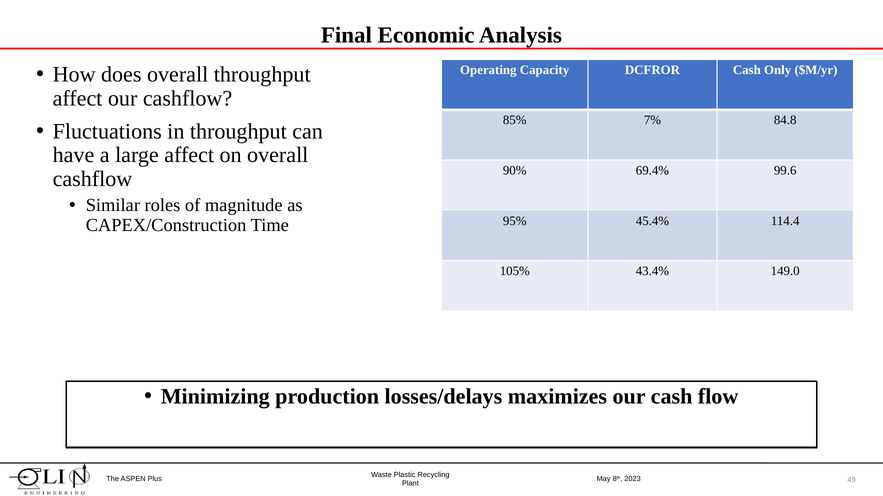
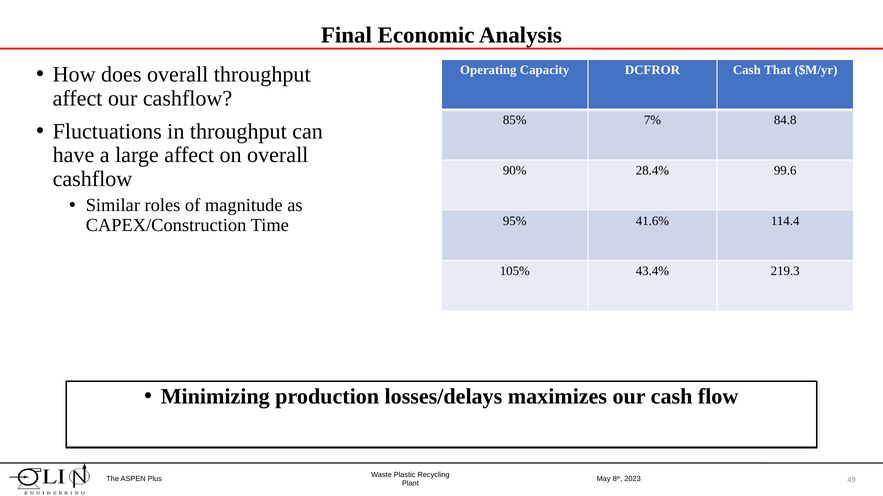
Only: Only -> That
69.4%: 69.4% -> 28.4%
45.4%: 45.4% -> 41.6%
149.0: 149.0 -> 219.3
